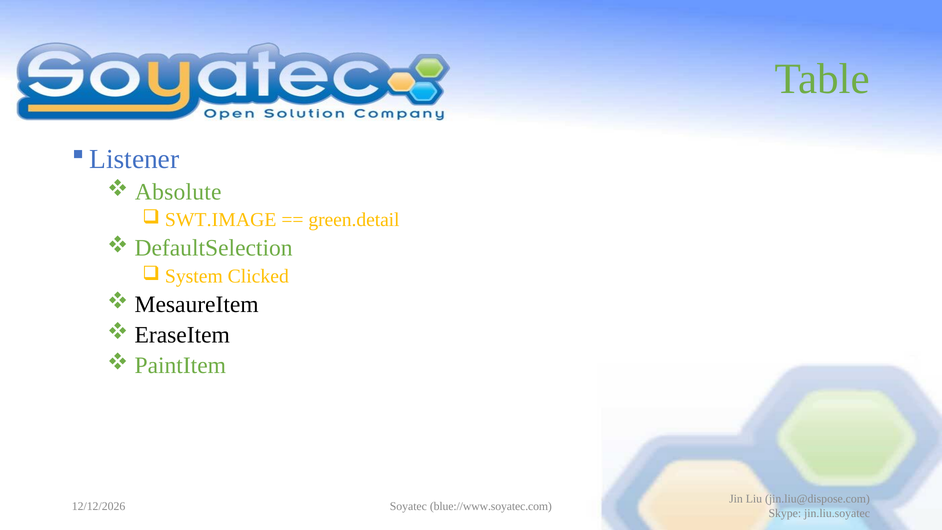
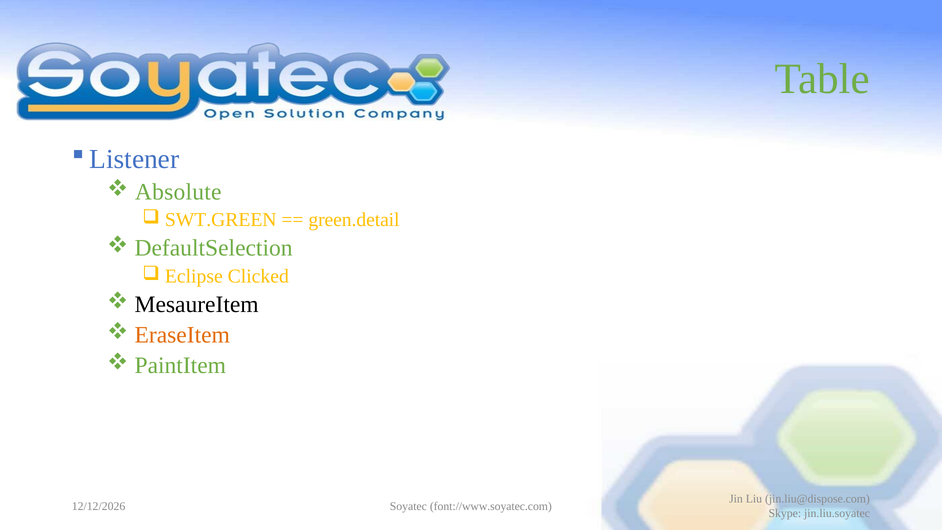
SWT.IMAGE: SWT.IMAGE -> SWT.GREEN
System: System -> Eclipse
EraseItem colour: black -> orange
blue://www.soyatec.com: blue://www.soyatec.com -> font://www.soyatec.com
